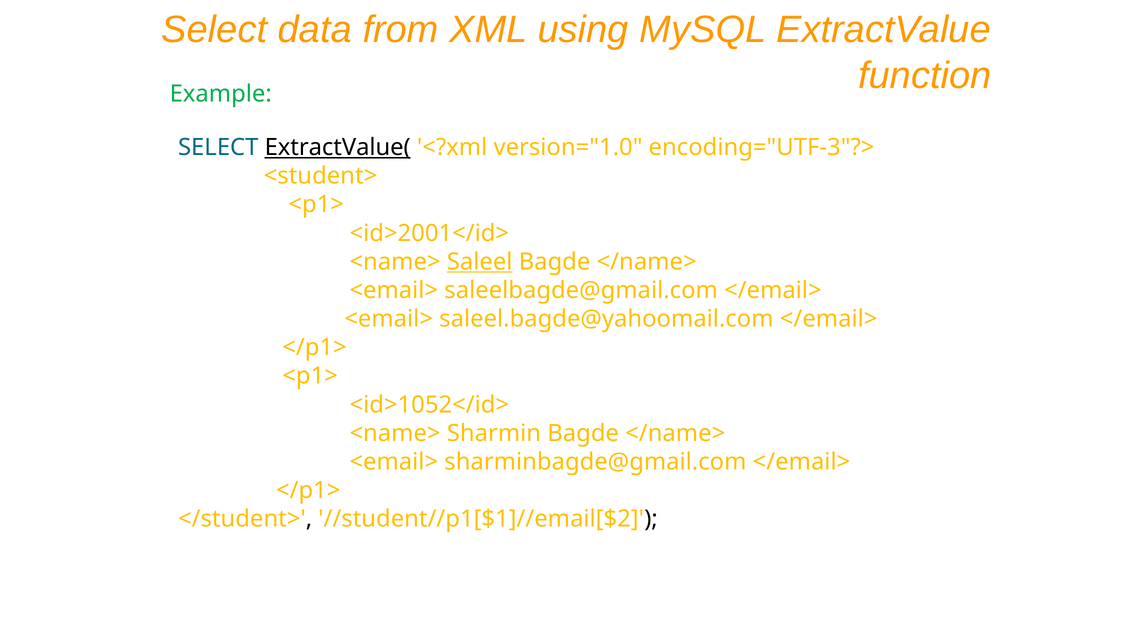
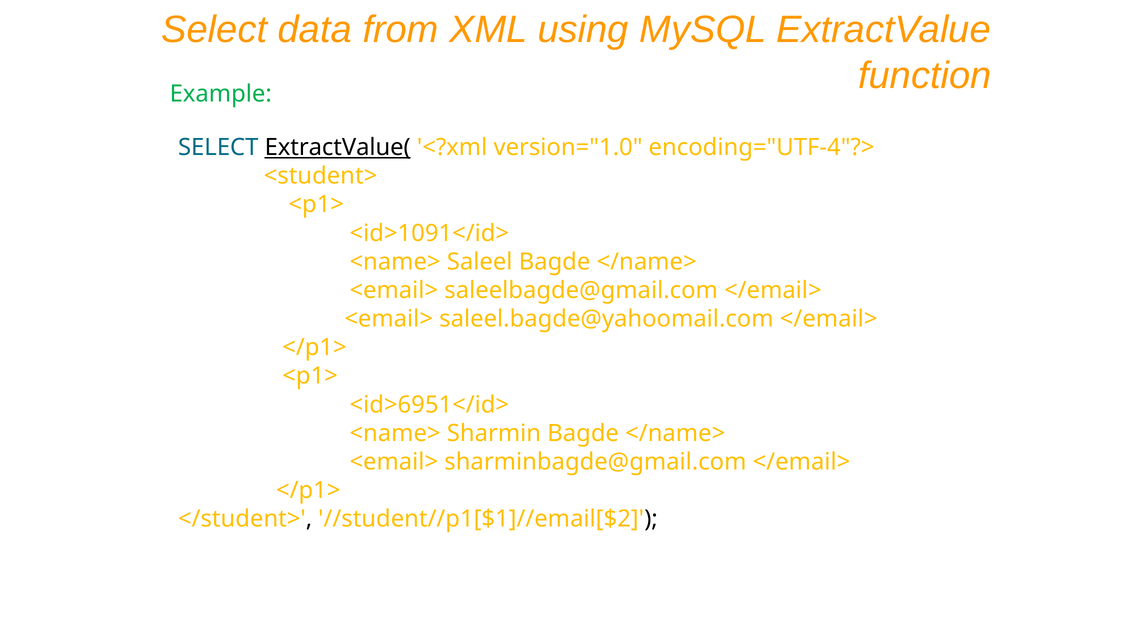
encoding="UTF-3"?>: encoding="UTF-3"?> -> encoding="UTF-4"?>
<id>2001</id>: <id>2001</id> -> <id>1091</id>
Saleel underline: present -> none
<id>1052</id>: <id>1052</id> -> <id>6951</id>
